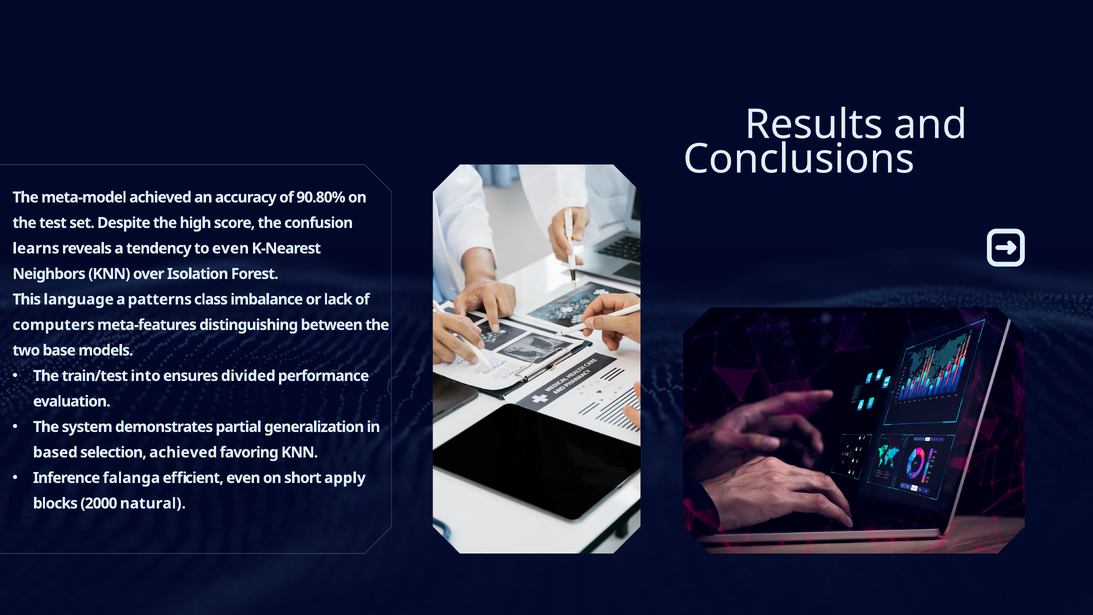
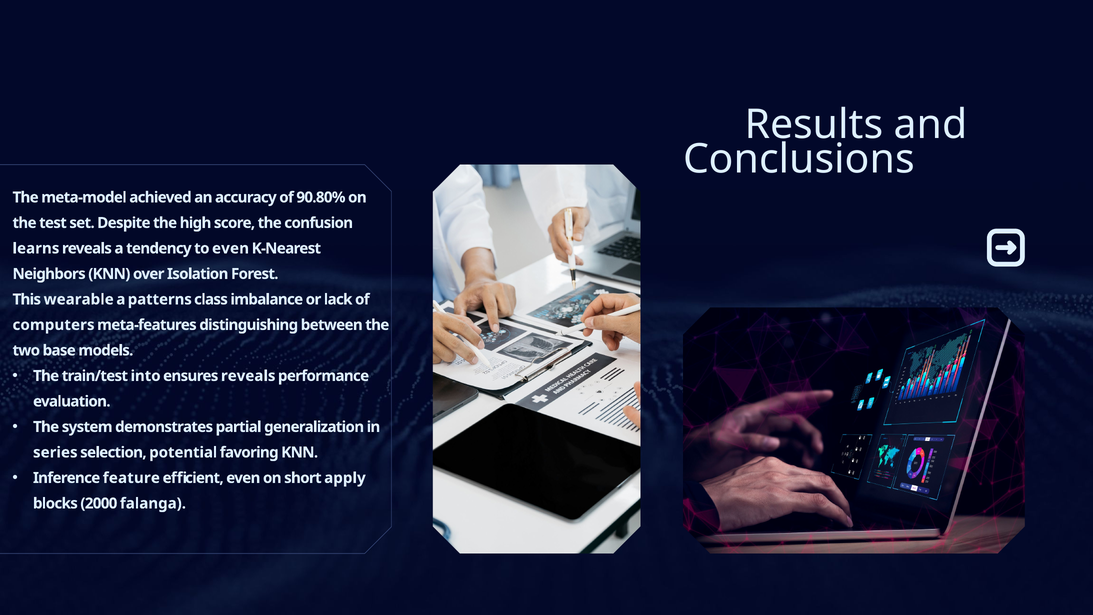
language: language -> wearable
ensures divided: divided -> reveals
based: based -> series
selection achieved: achieved -> potential
falanga: falanga -> feature
natural: natural -> falanga
